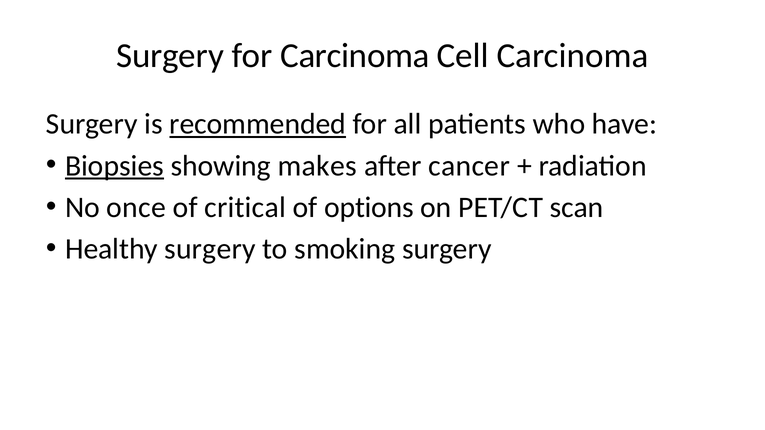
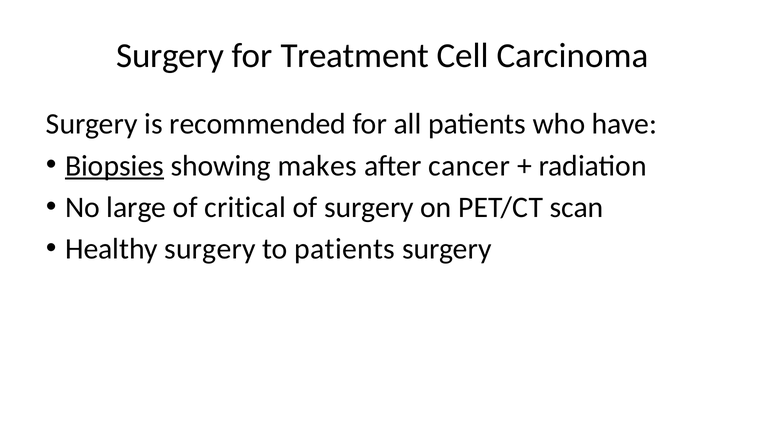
for Carcinoma: Carcinoma -> Treatment
recommended underline: present -> none
once: once -> large
of options: options -> surgery
to smoking: smoking -> patients
